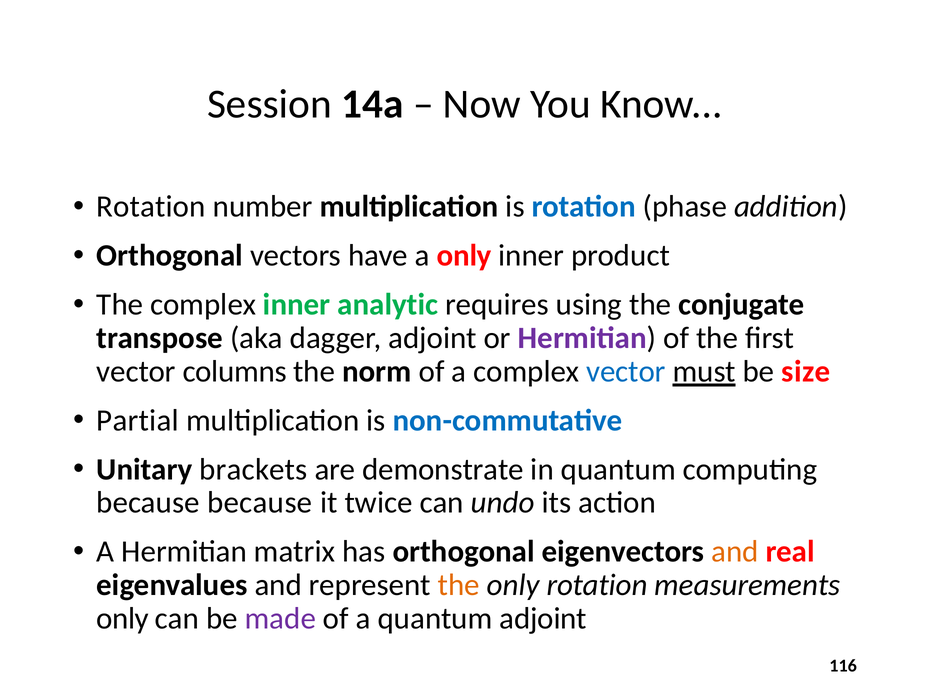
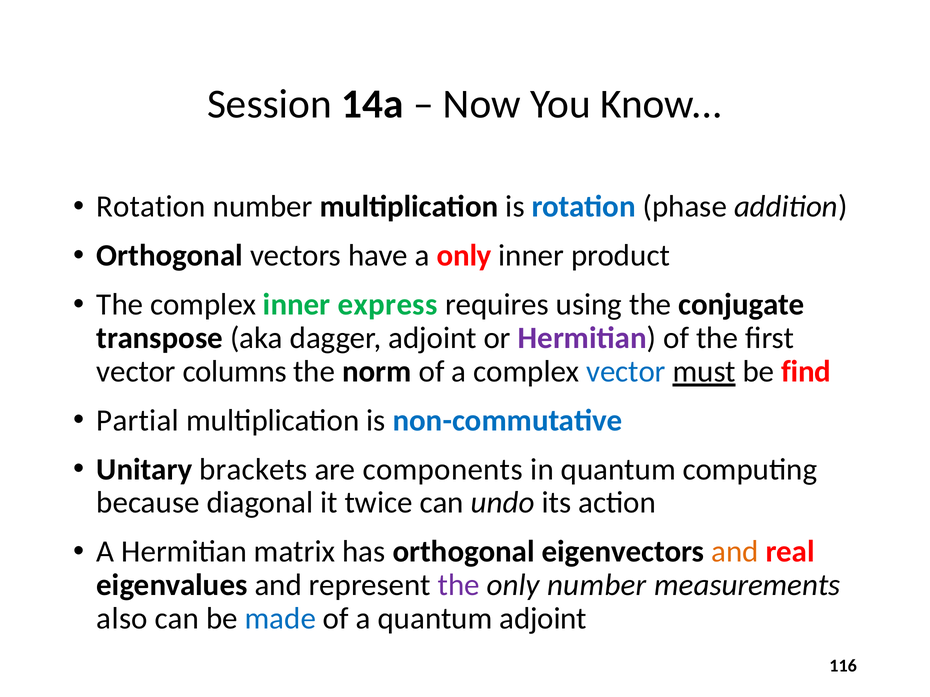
analytic: analytic -> express
size: size -> find
demonstrate: demonstrate -> components
because because: because -> diagonal
the at (459, 586) colour: orange -> purple
only rotation: rotation -> number
only at (122, 619): only -> also
made colour: purple -> blue
